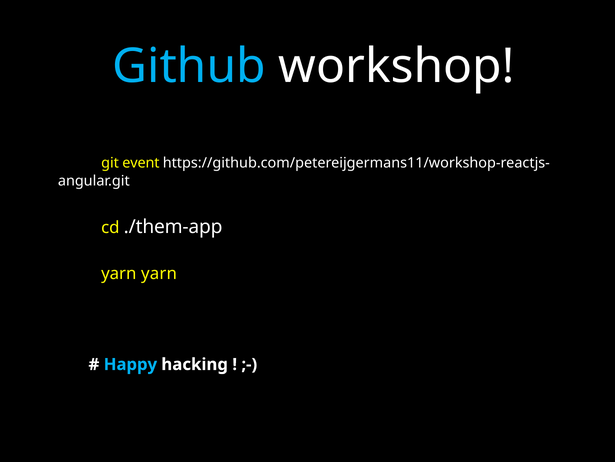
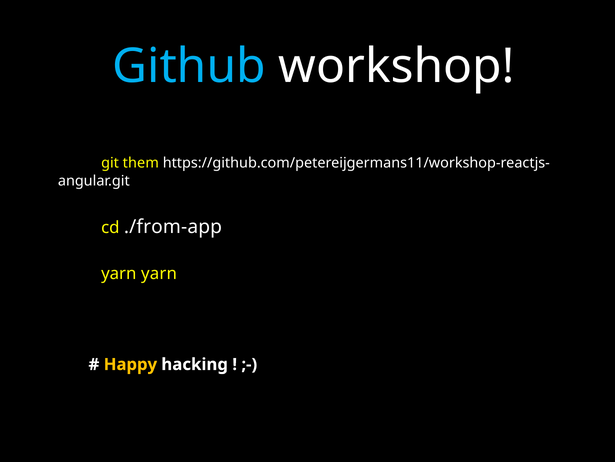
event: event -> them
./them-app: ./them-app -> ./from-app
Happy colour: light blue -> yellow
